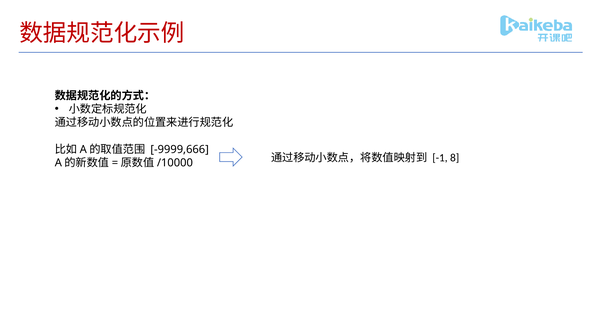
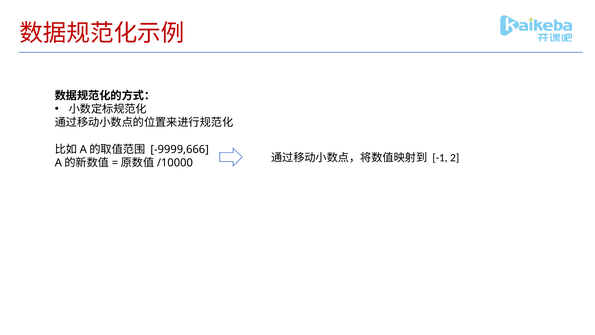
8: 8 -> 2
